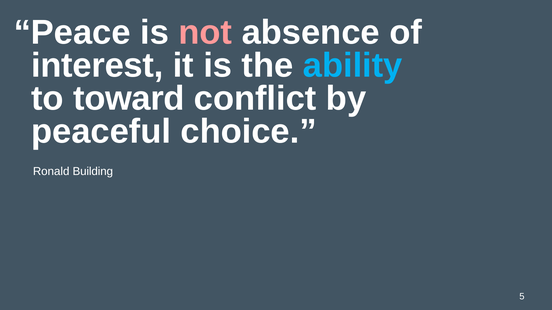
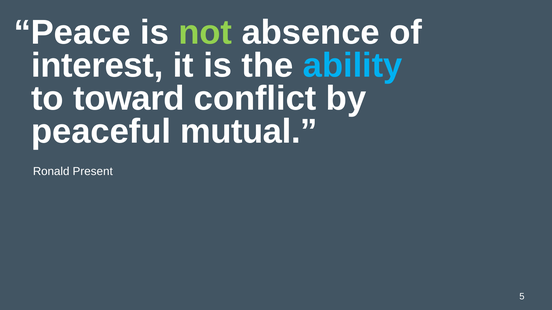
not colour: pink -> light green
choice: choice -> mutual
Building: Building -> Present
